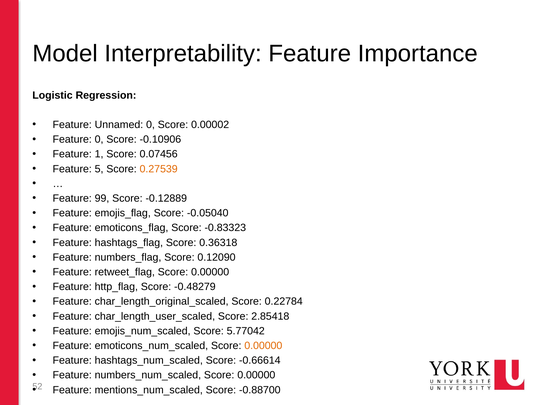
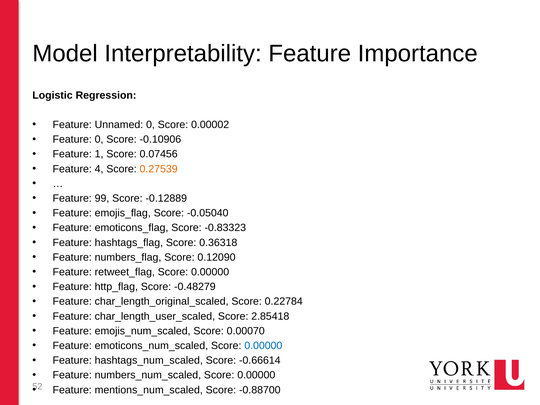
5: 5 -> 4
5.77042: 5.77042 -> 0.00070
0.00000 at (263, 346) colour: orange -> blue
